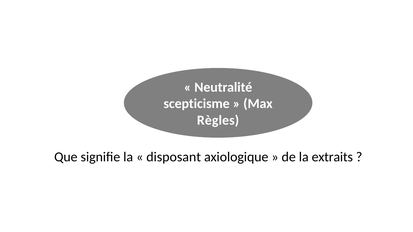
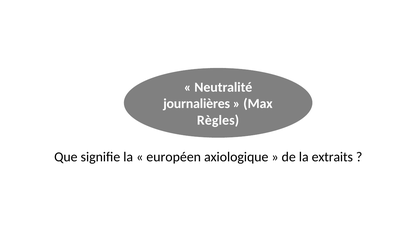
scepticisme: scepticisme -> journalières
disposant: disposant -> européen
